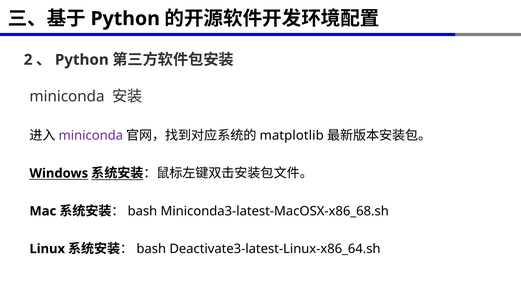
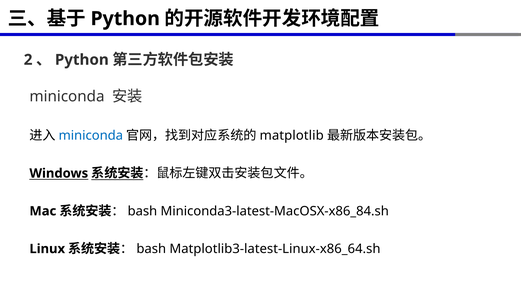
miniconda at (91, 136) colour: purple -> blue
Miniconda3-latest-MacOSX-x86_68.sh: Miniconda3-latest-MacOSX-x86_68.sh -> Miniconda3-latest-MacOSX-x86_84.sh
Deactivate3-latest-Linux-x86_64.sh: Deactivate3-latest-Linux-x86_64.sh -> Matplotlib3-latest-Linux-x86_64.sh
